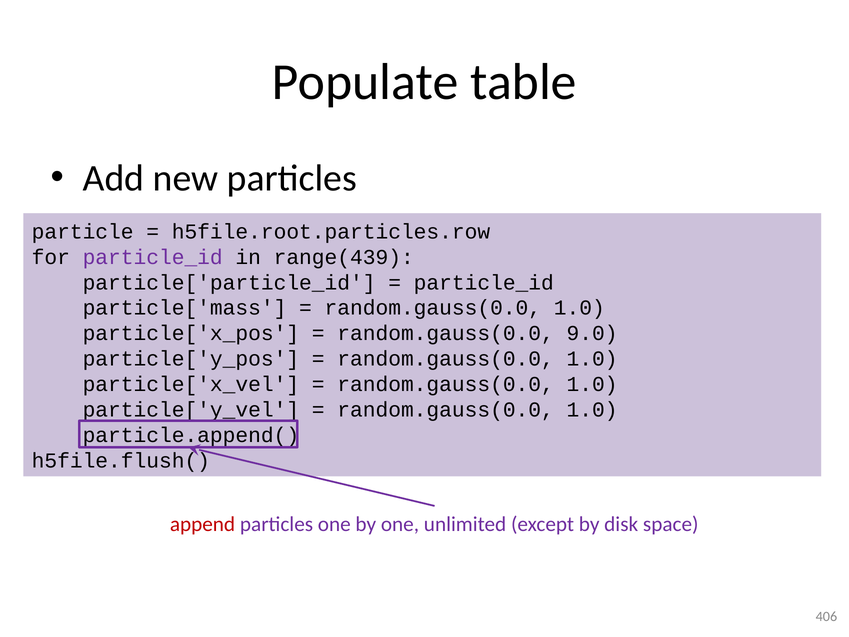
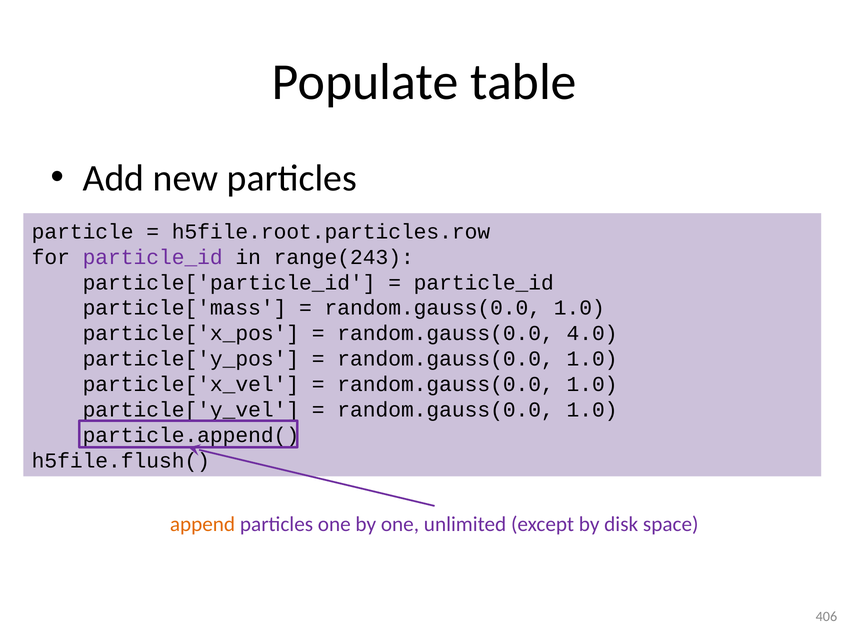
range(439: range(439 -> range(243
9.0: 9.0 -> 4.0
append colour: red -> orange
